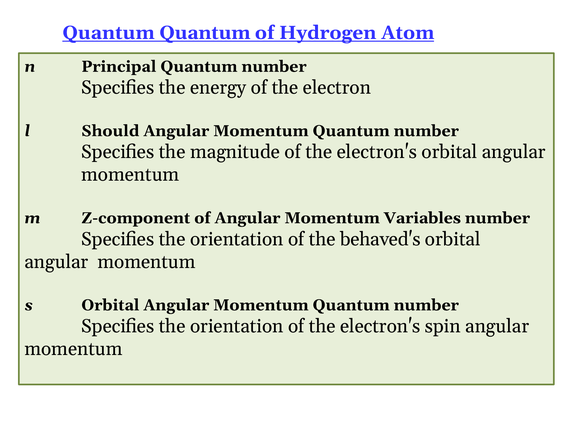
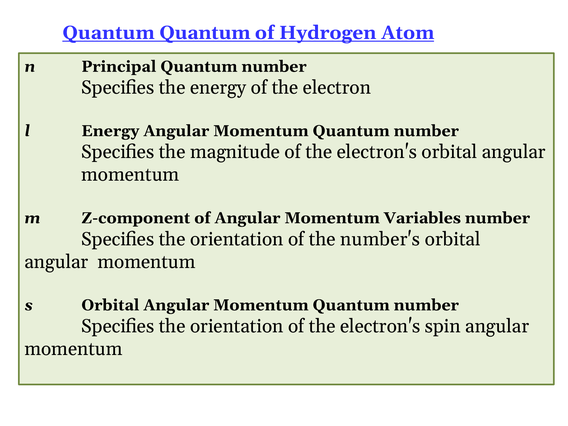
l Should: Should -> Energy
behaved's: behaved's -> number's
